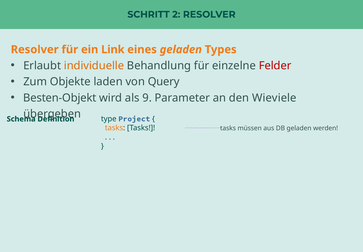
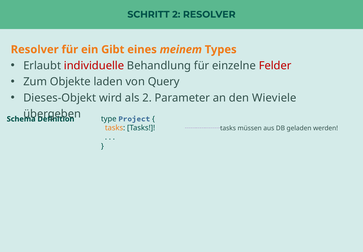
Link: Link -> Gibt
eines geladen: geladen -> meinem
individuelle colour: orange -> red
Besten-Objekt: Besten-Objekt -> Dieses-Objekt
als 9: 9 -> 2
